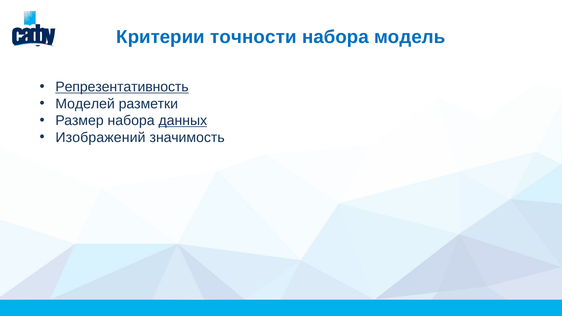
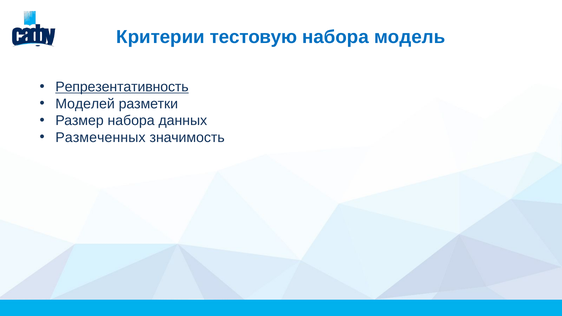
точности: точности -> тестовую
данных underline: present -> none
Изображений: Изображений -> Размеченных
